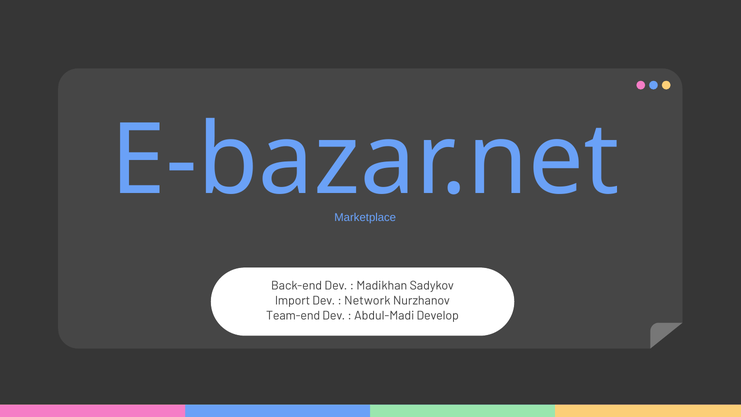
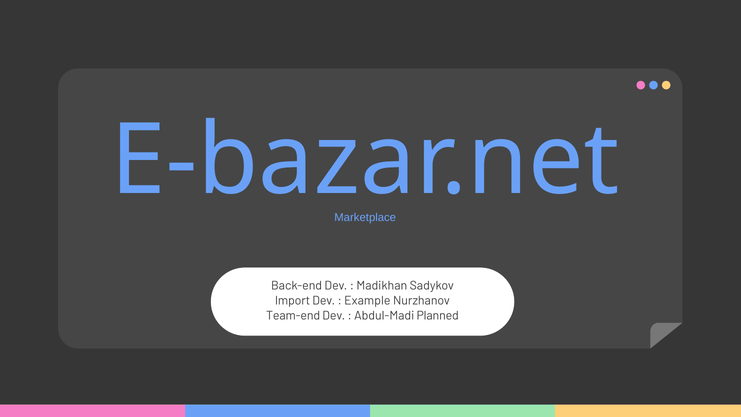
Network: Network -> Example
Develop: Develop -> Planned
